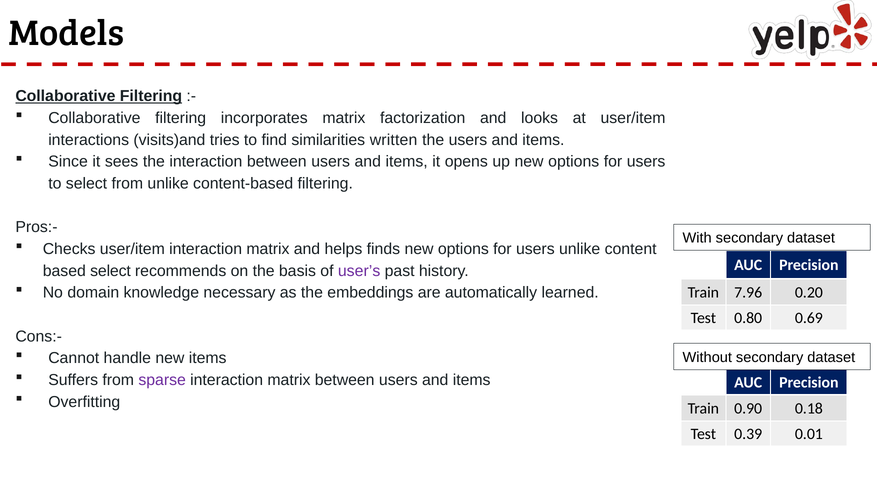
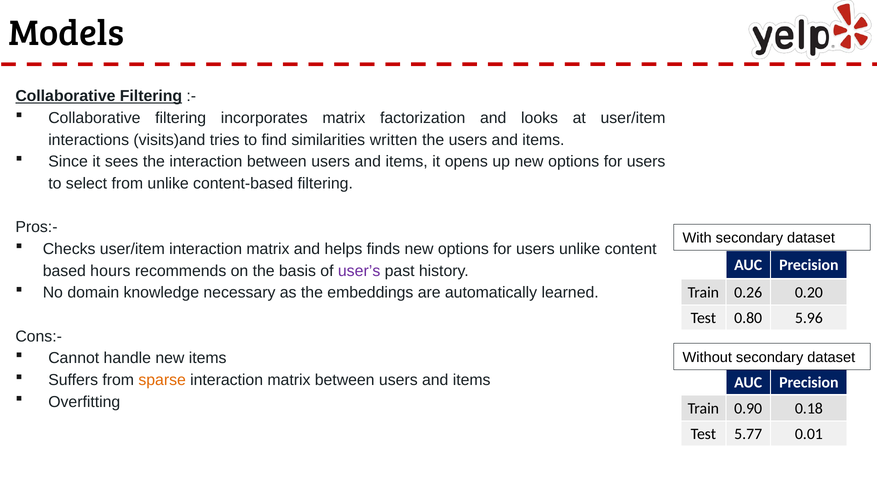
based select: select -> hours
7.96: 7.96 -> 0.26
0.69: 0.69 -> 5.96
sparse colour: purple -> orange
0.39: 0.39 -> 5.77
